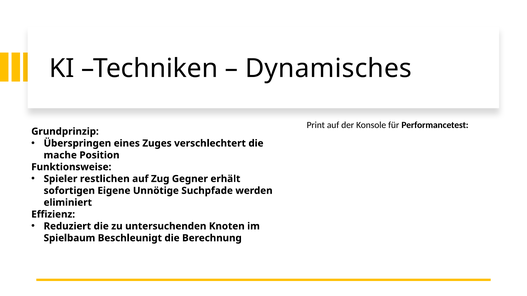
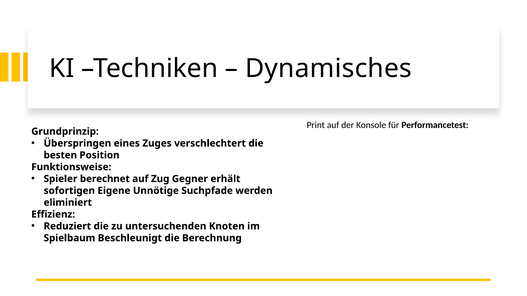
mache: mache -> besten
restlichen: restlichen -> berechnet
